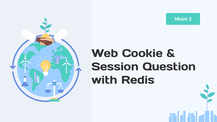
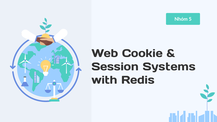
Question: Question -> Systems
